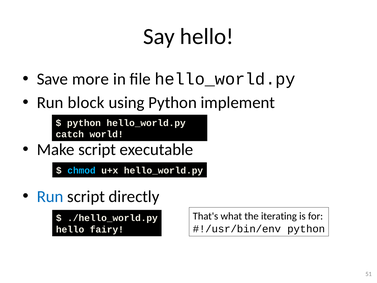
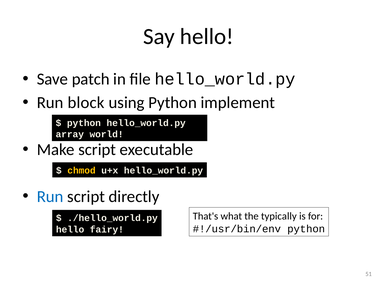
more: more -> patch
catch: catch -> array
chmod colour: light blue -> yellow
iterating: iterating -> typically
